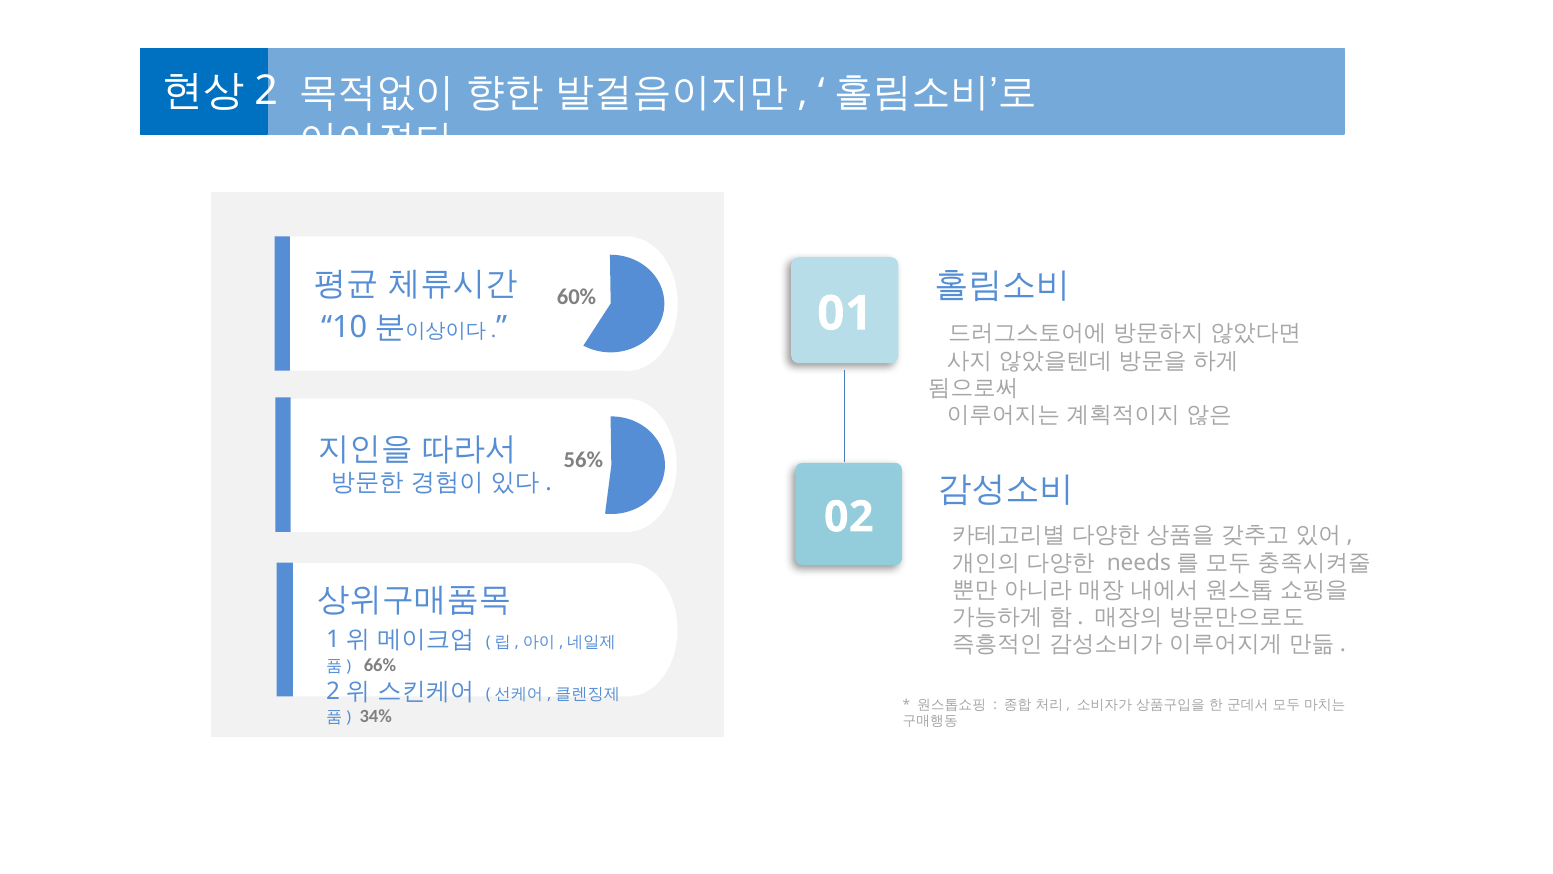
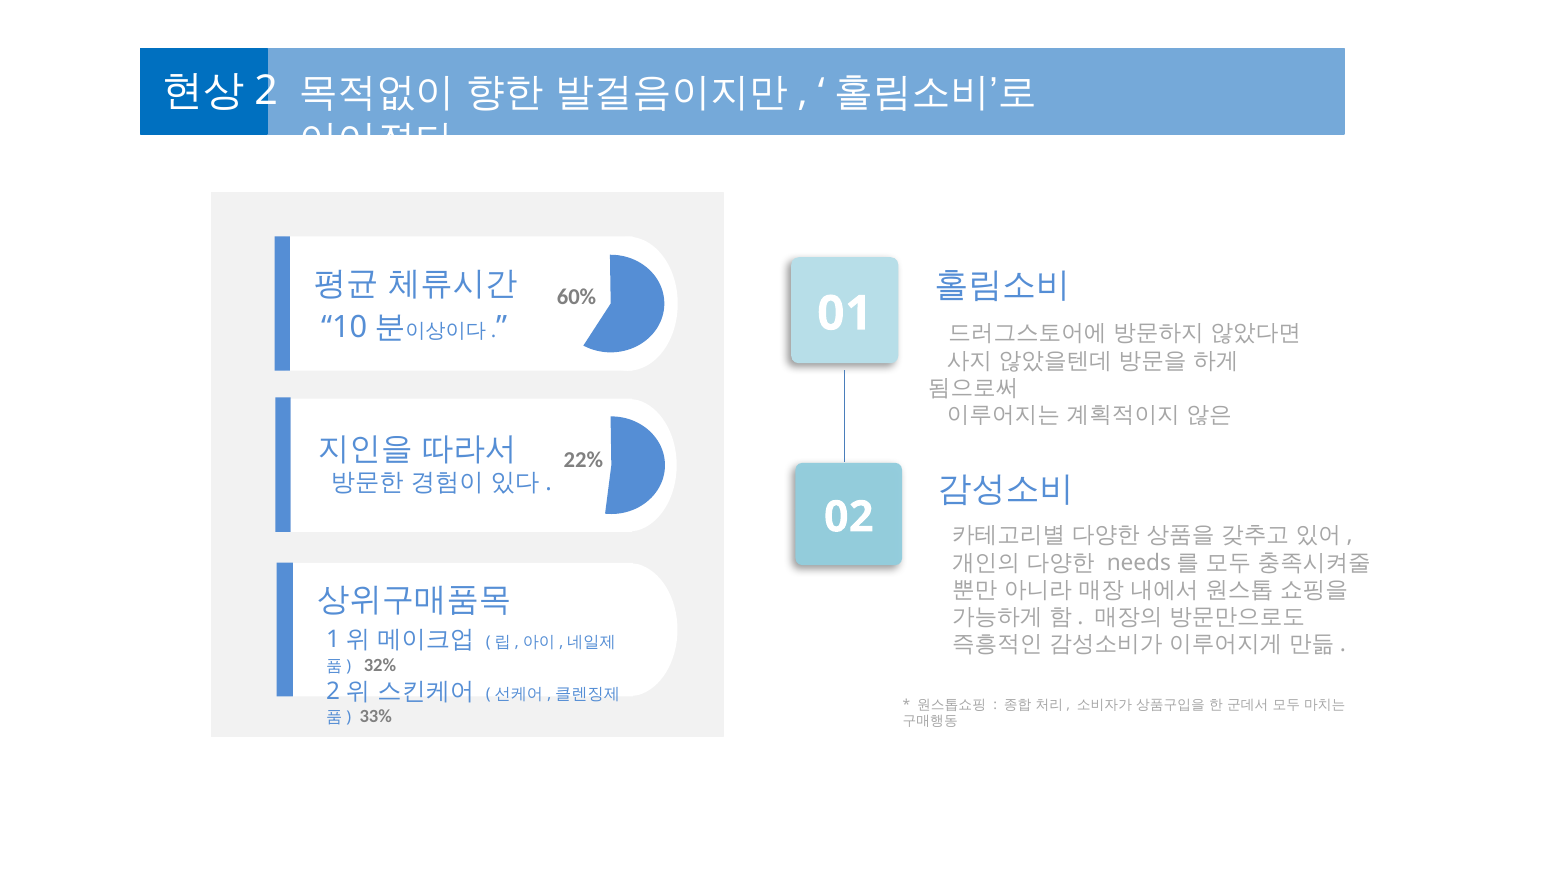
56%: 56% -> 22%
66%: 66% -> 32%
34%: 34% -> 33%
